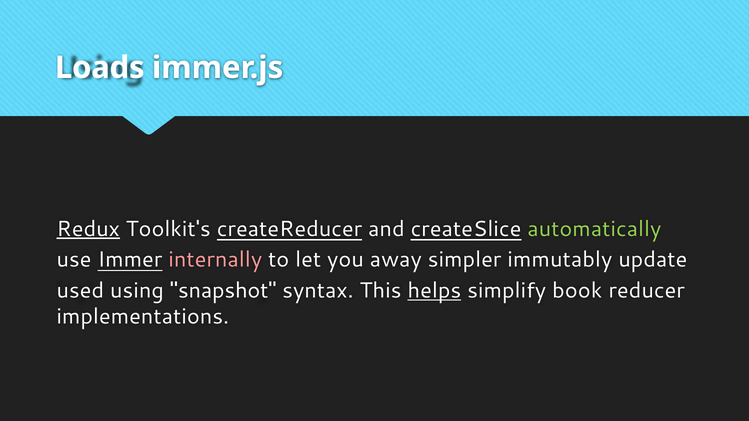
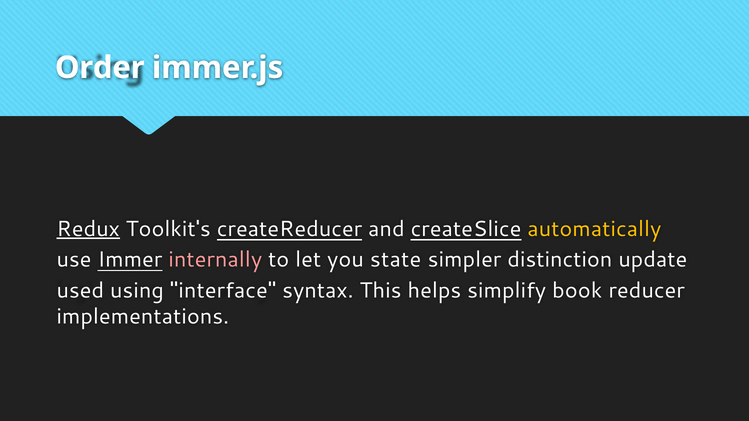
Loads: Loads -> Order
automatically colour: light green -> yellow
away: away -> state
immutably: immutably -> distinction
snapshot: snapshot -> interface
helps underline: present -> none
